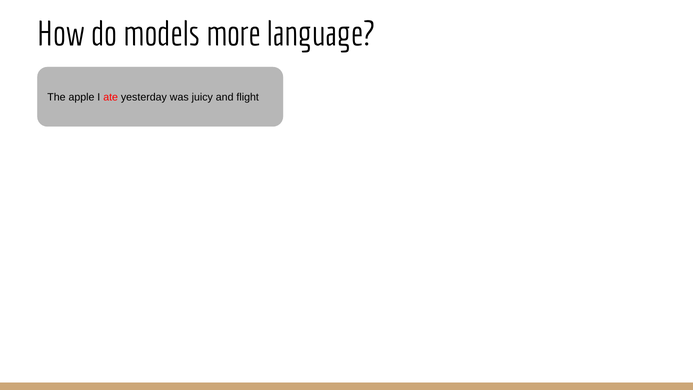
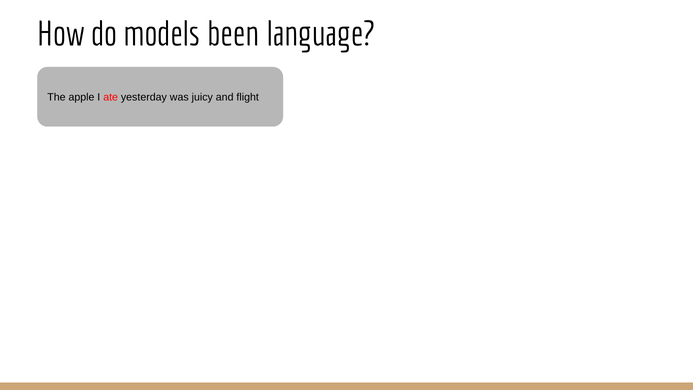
more: more -> been
